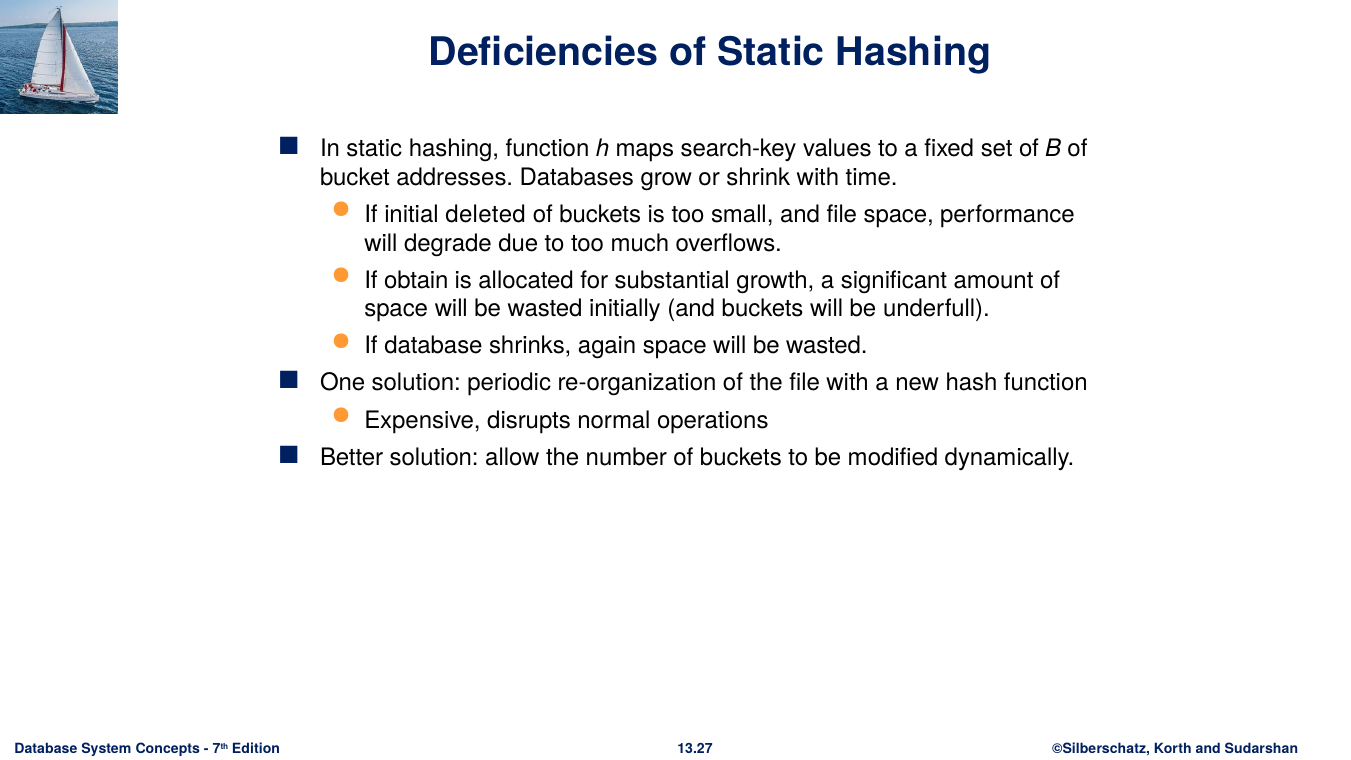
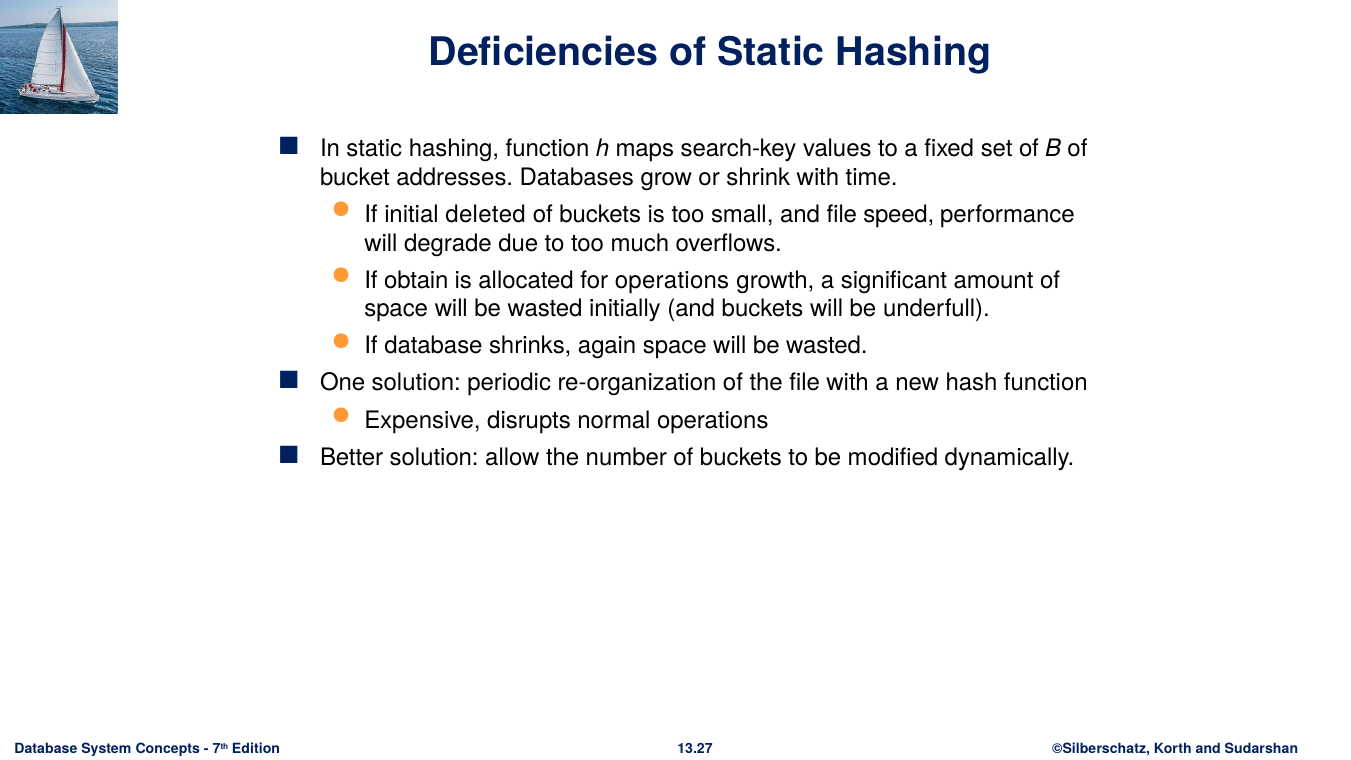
file space: space -> speed
for substantial: substantial -> operations
